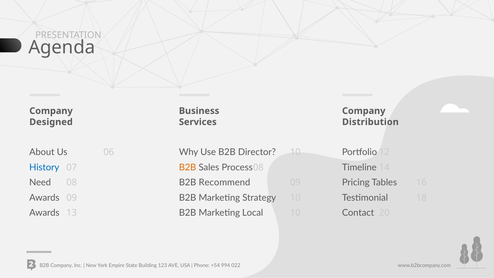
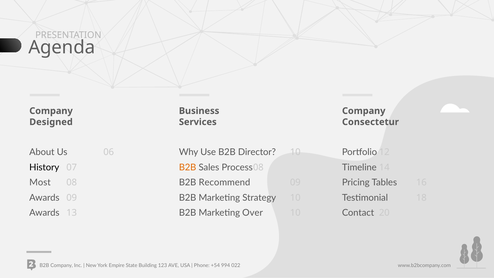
Distribution: Distribution -> Consectetur
History colour: blue -> black
Need: Need -> Most
Local: Local -> Over
